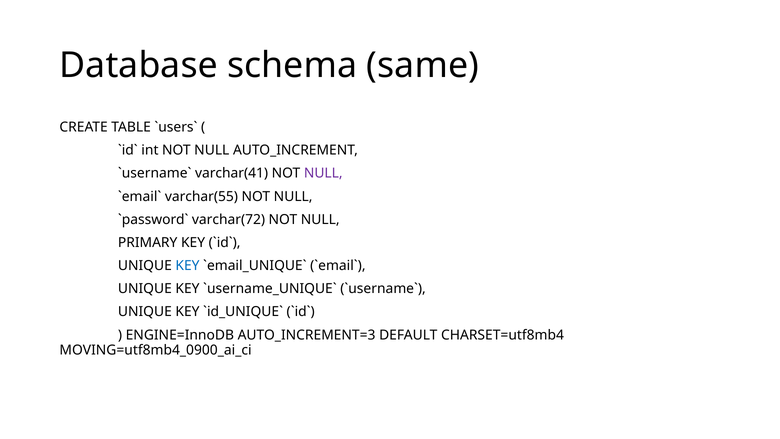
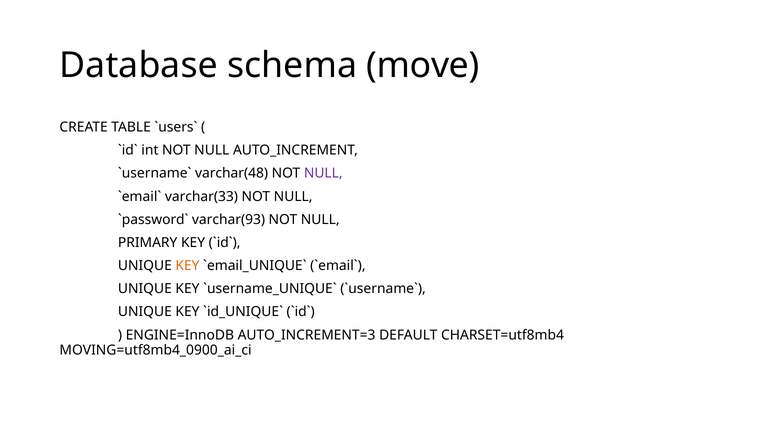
same: same -> move
varchar(41: varchar(41 -> varchar(48
varchar(55: varchar(55 -> varchar(33
varchar(72: varchar(72 -> varchar(93
KEY at (187, 266) colour: blue -> orange
